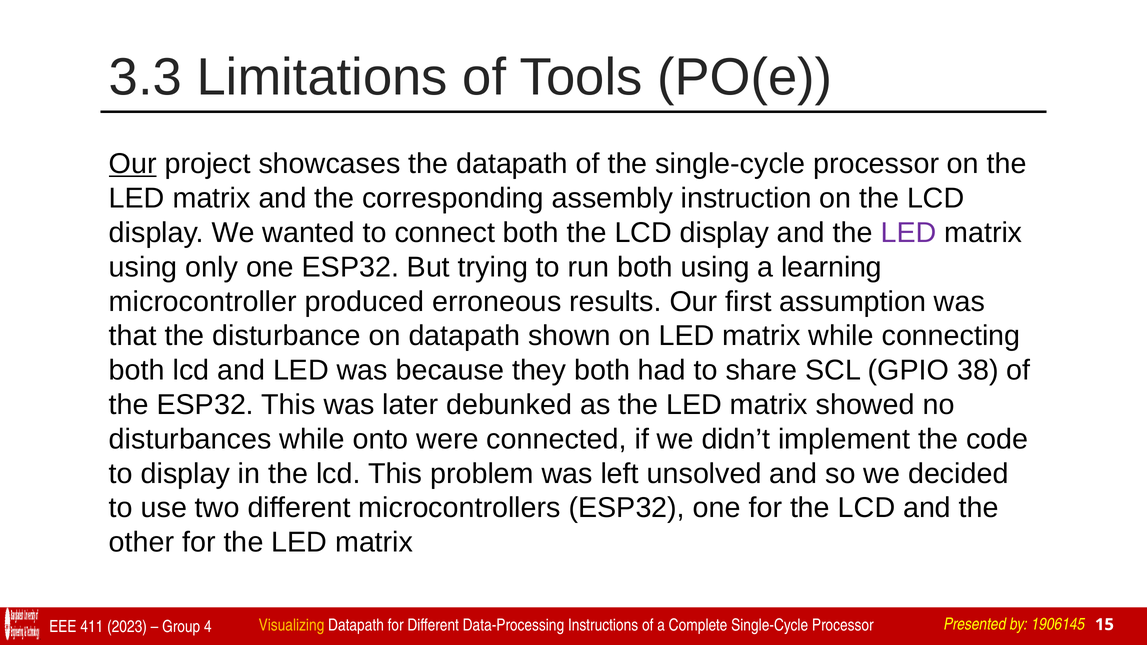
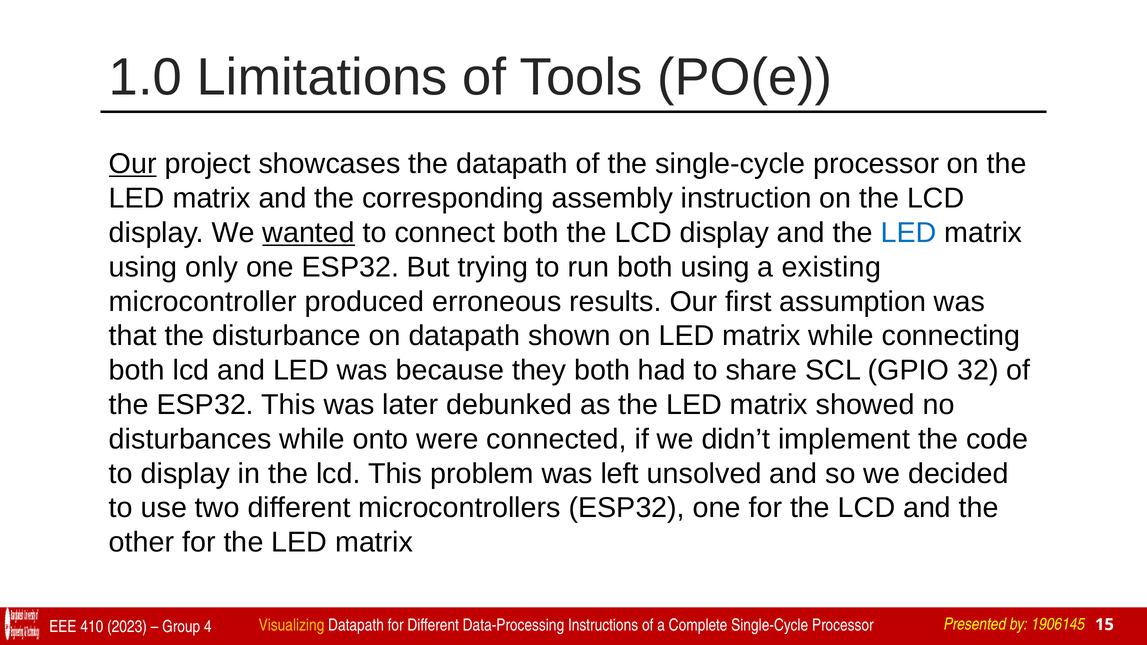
3.3: 3.3 -> 1.0
wanted underline: none -> present
LED at (908, 233) colour: purple -> blue
learning: learning -> existing
38: 38 -> 32
411: 411 -> 410
